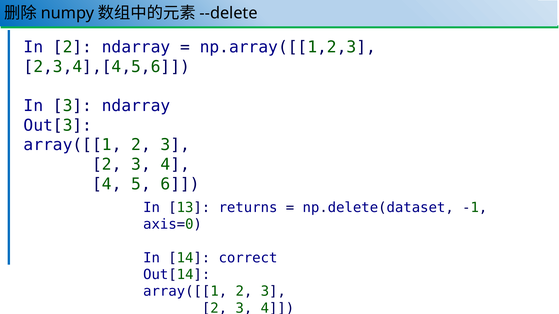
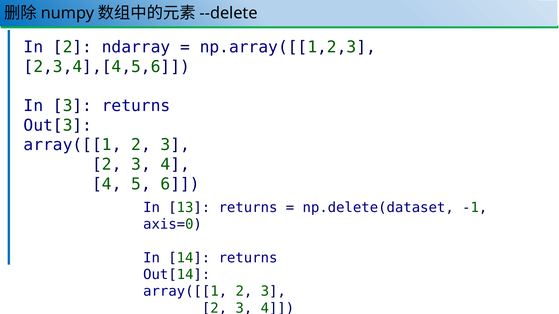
3 ndarray: ndarray -> returns
14 correct: correct -> returns
